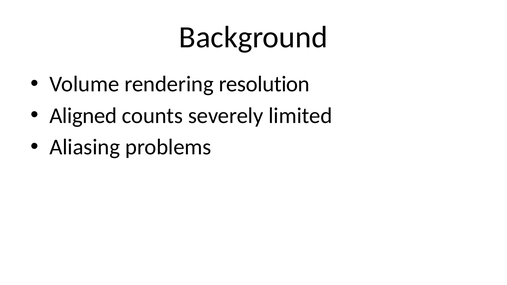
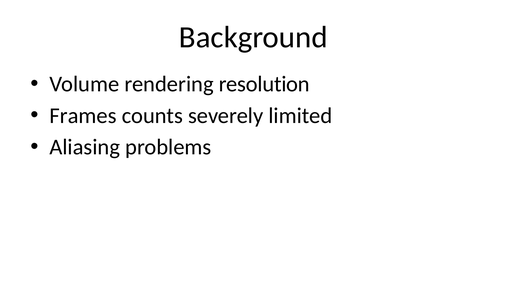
Aligned: Aligned -> Frames
